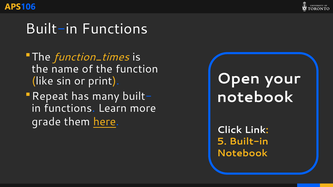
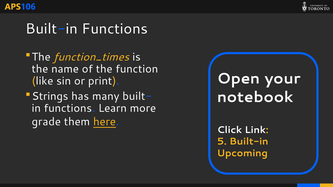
Repeat: Repeat -> Strings
Notebook at (242, 153): Notebook -> Upcoming
